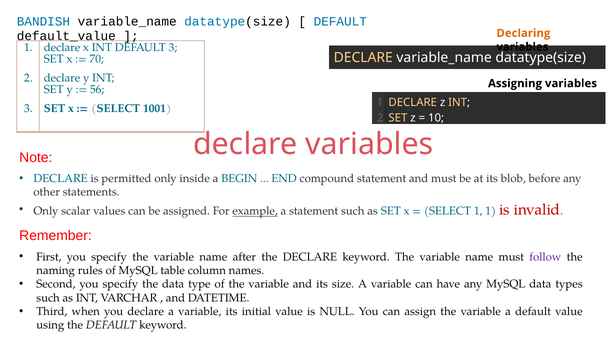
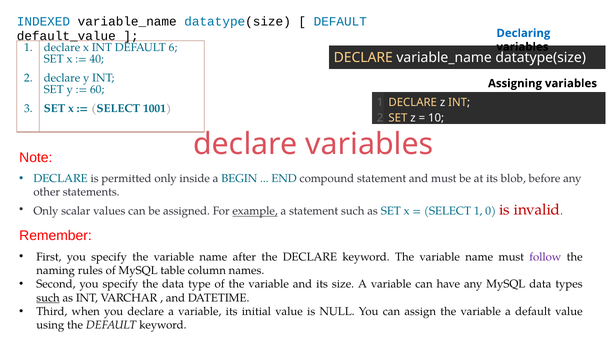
BANDISH: BANDISH -> INDEXED
Declaring colour: orange -> blue
DEFAULT 3: 3 -> 6
70: 70 -> 40
56: 56 -> 60
1 1: 1 -> 0
such at (48, 298) underline: none -> present
